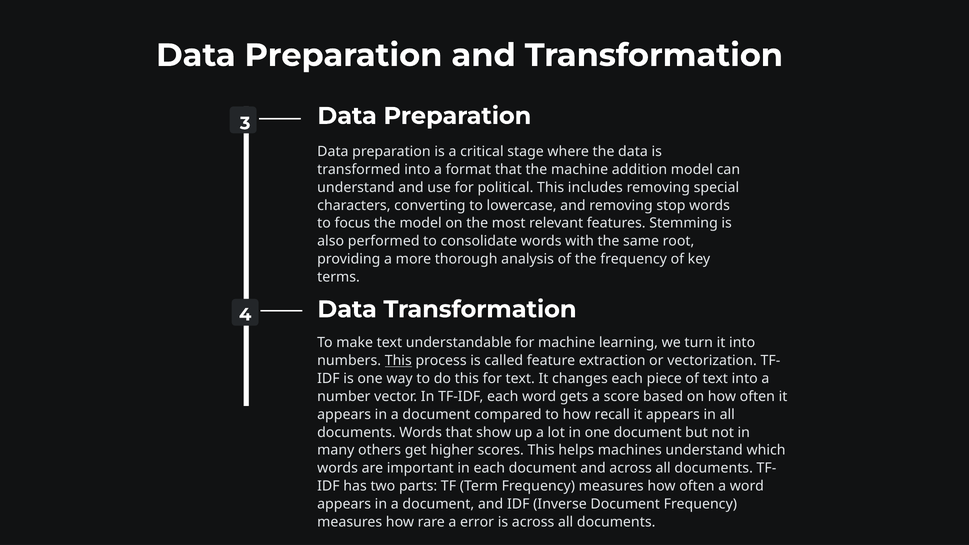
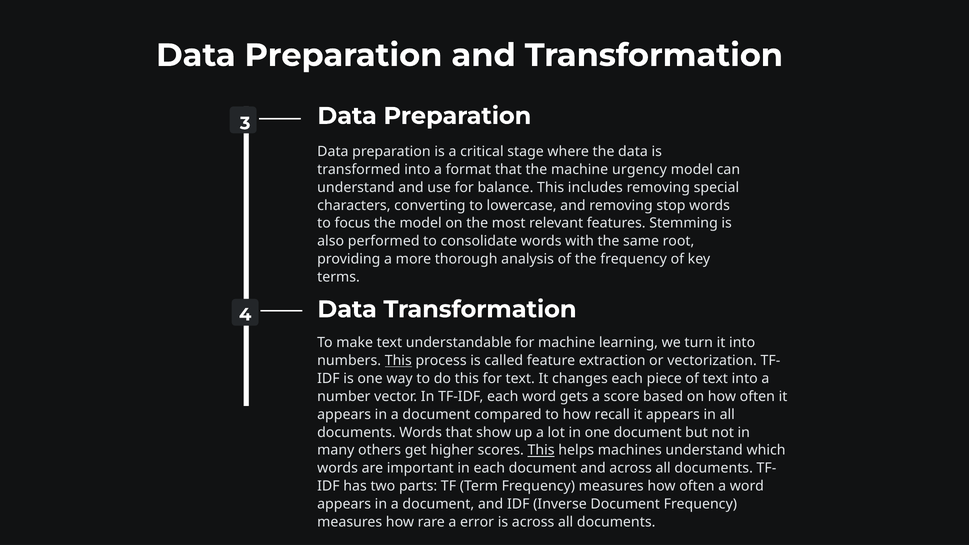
addition: addition -> urgency
political: political -> balance
This at (541, 450) underline: none -> present
